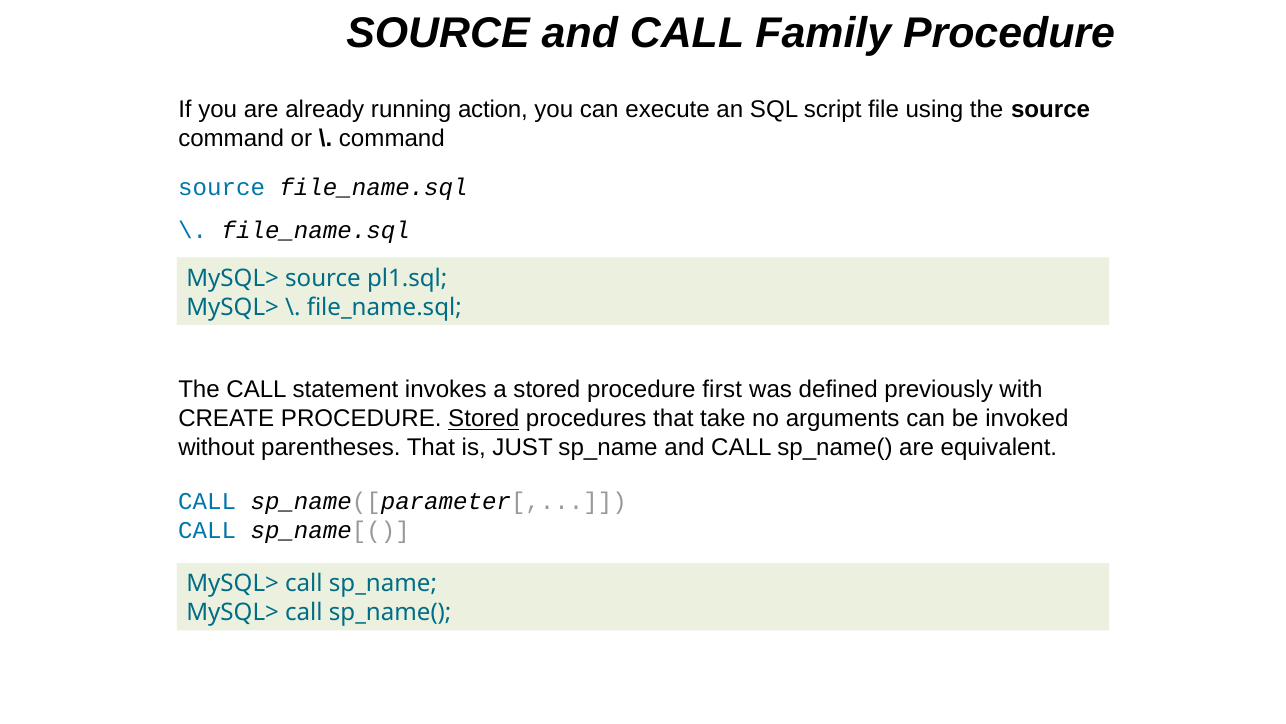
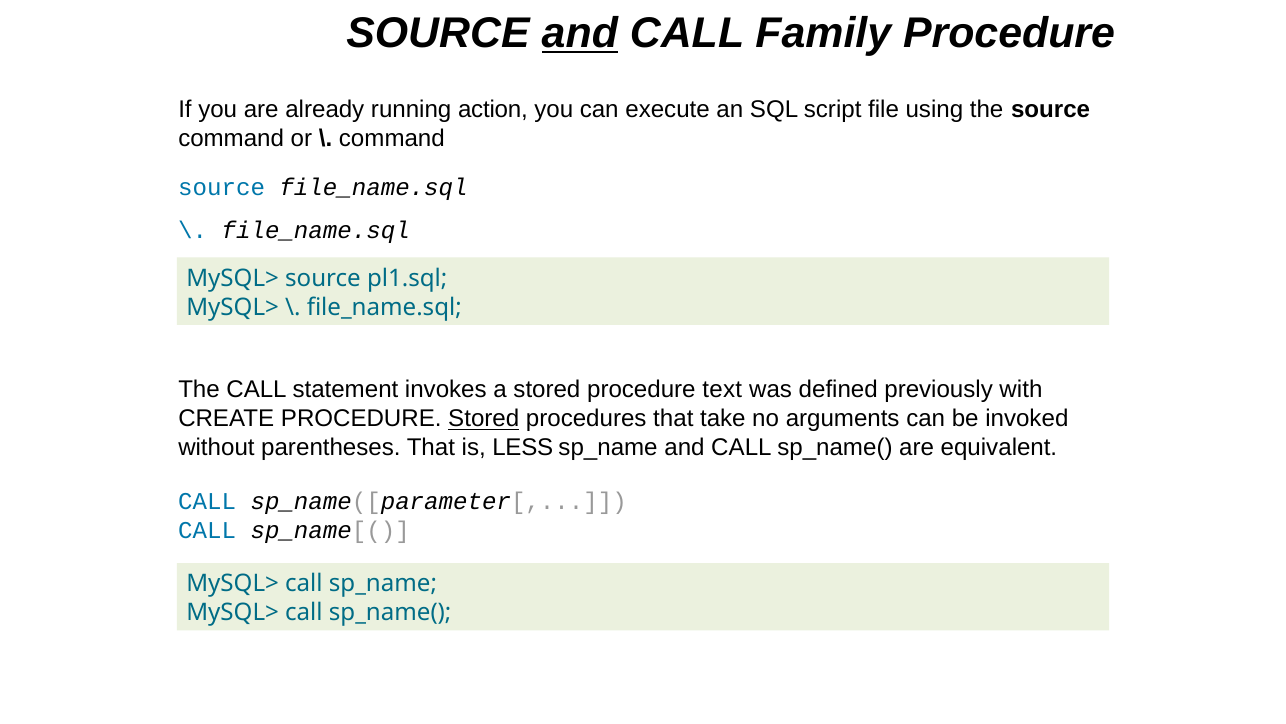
and at (580, 33) underline: none -> present
first: first -> text
JUST: JUST -> LESS
